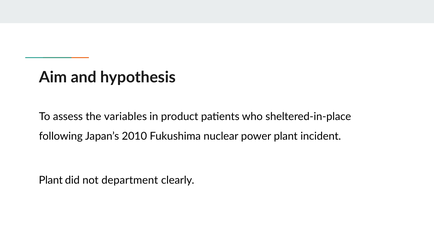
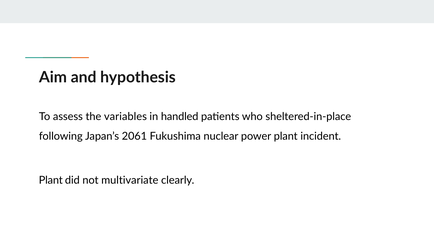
product: product -> handled
2010: 2010 -> 2061
department: department -> multivariate
